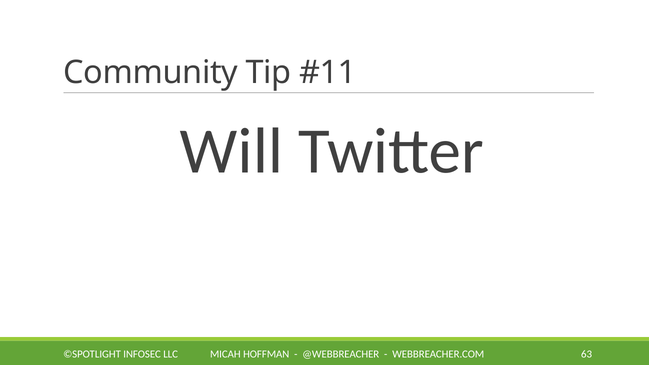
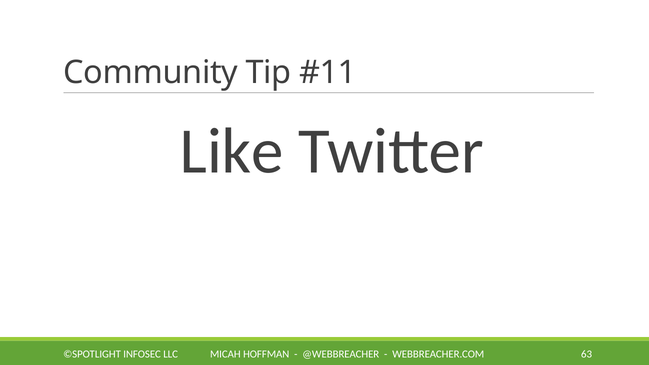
Will: Will -> Like
